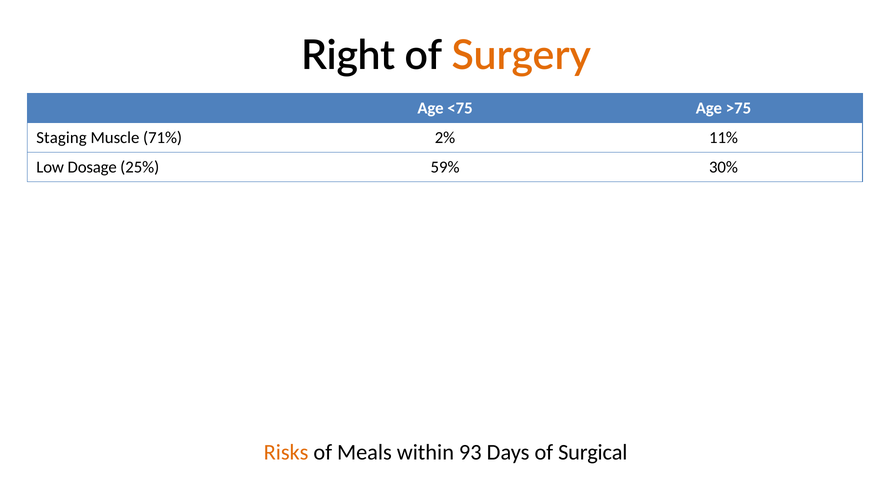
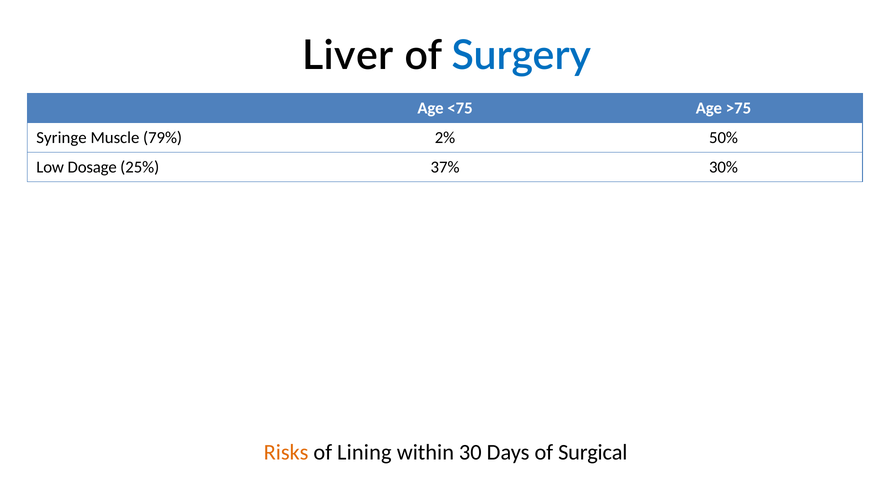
Right: Right -> Liver
Surgery colour: orange -> blue
Staging: Staging -> Syringe
71%: 71% -> 79%
11%: 11% -> 50%
59%: 59% -> 37%
Meals: Meals -> Lining
93: 93 -> 30
